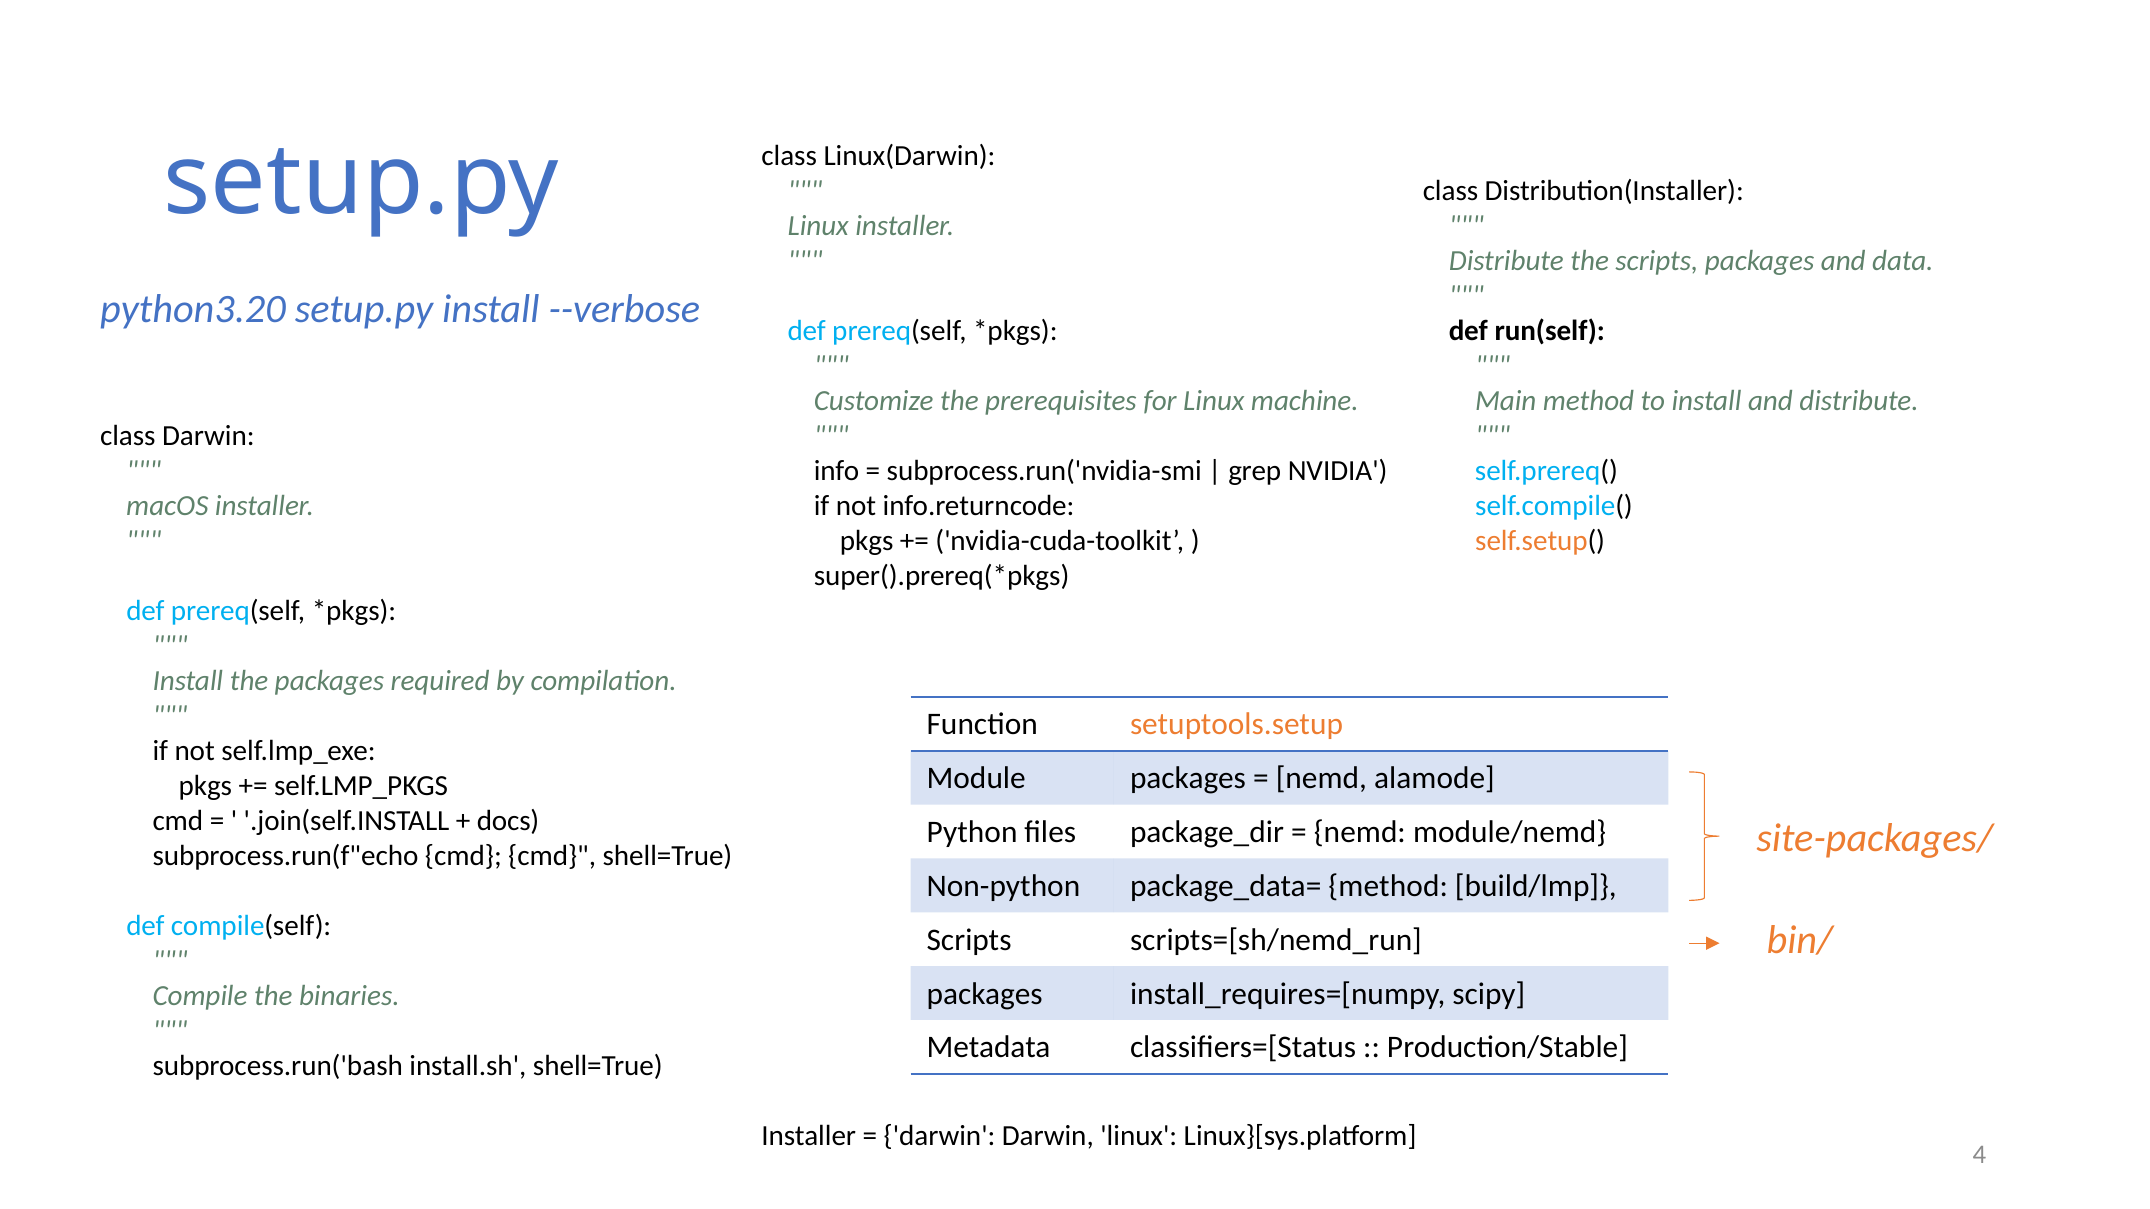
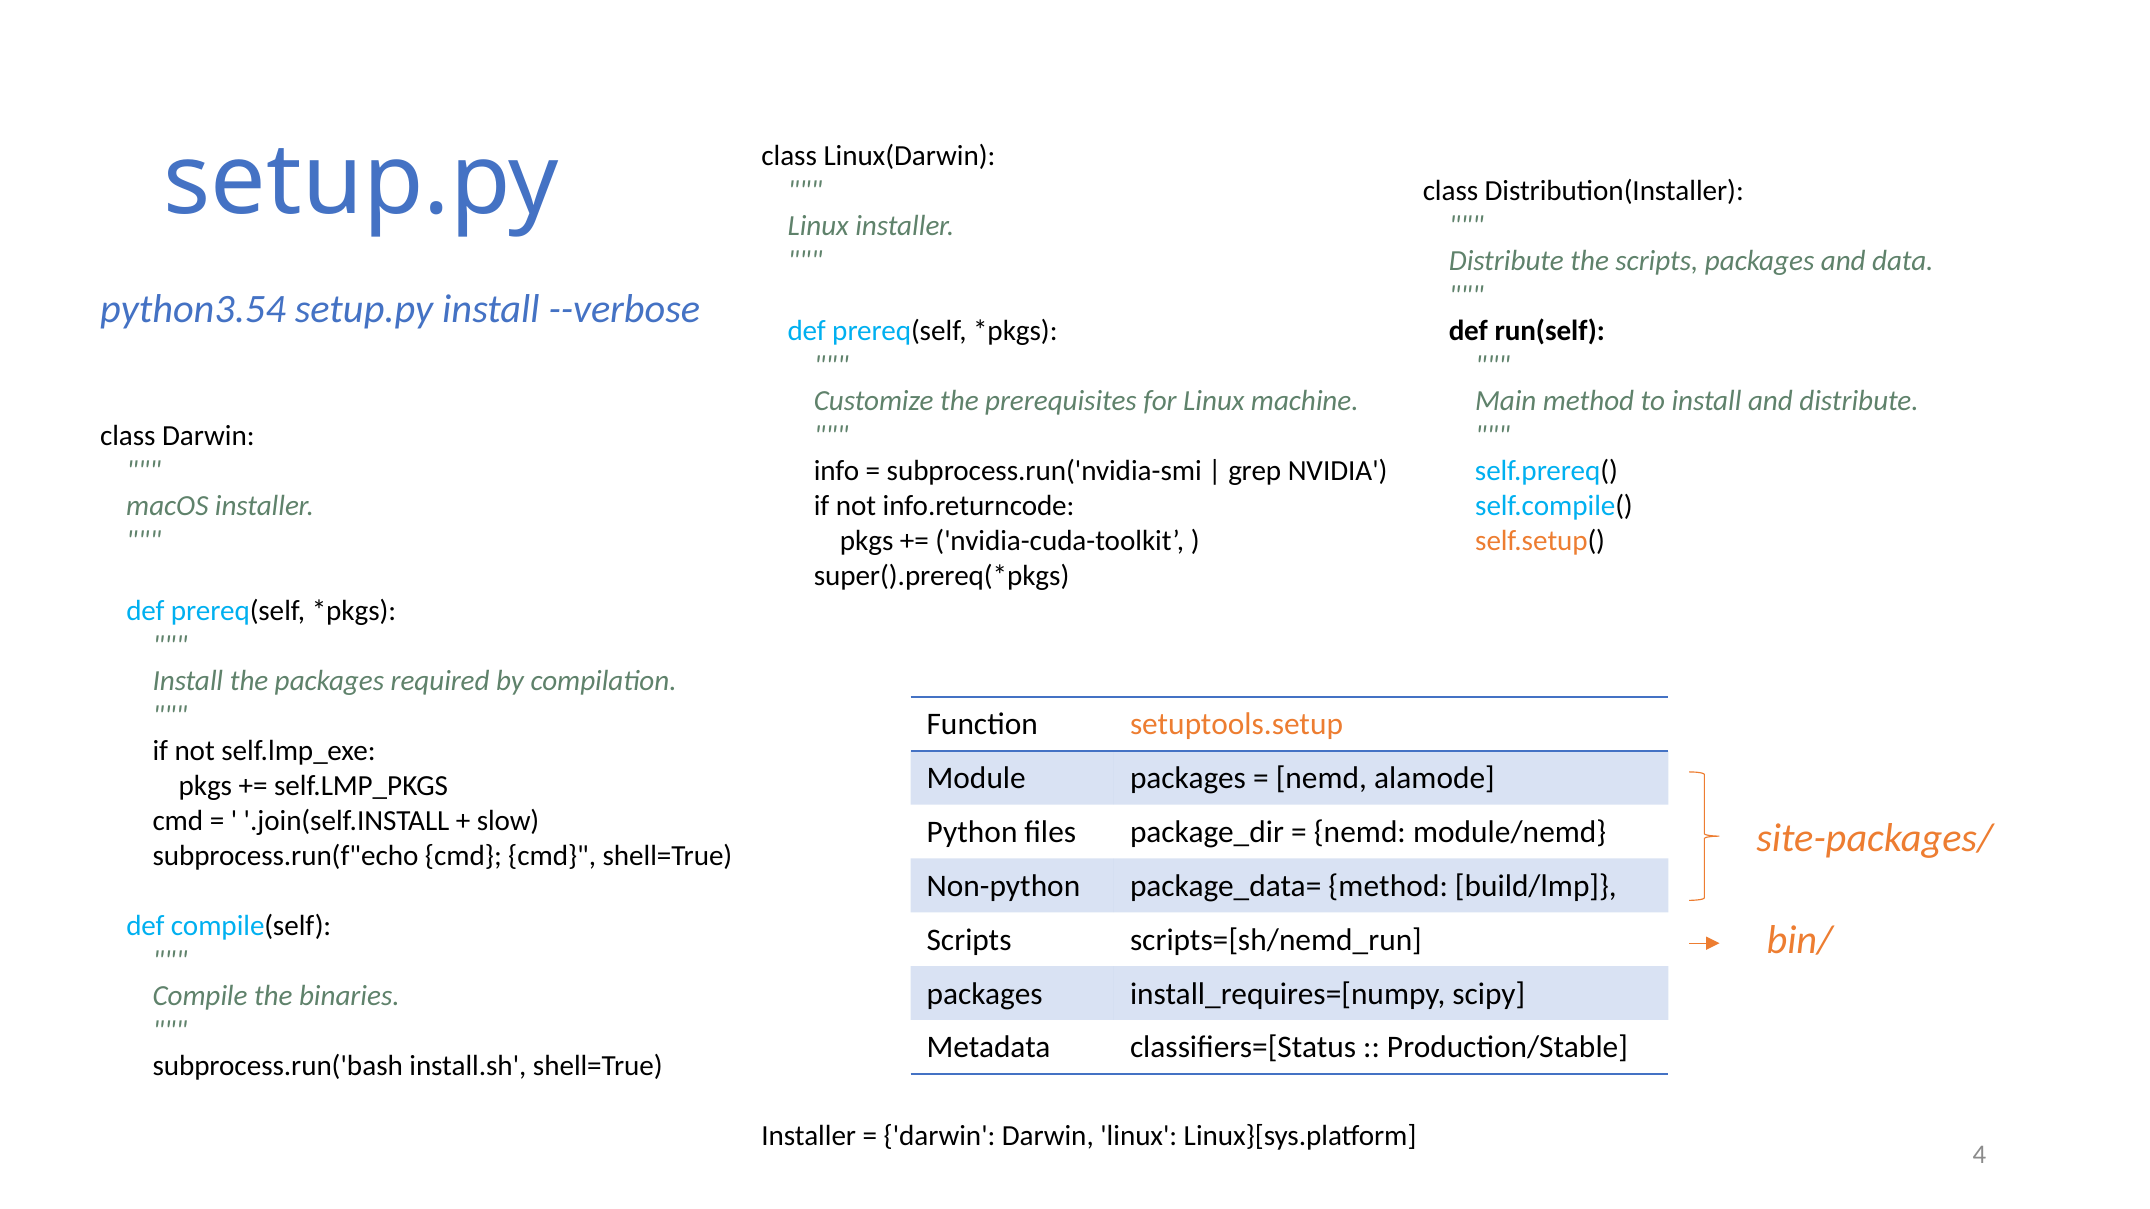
python3.20: python3.20 -> python3.54
docs: docs -> slow
